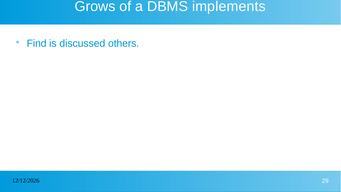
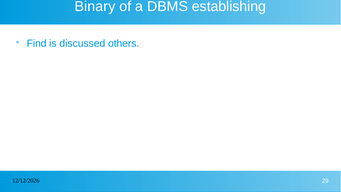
Grows: Grows -> Binary
implements: implements -> establishing
